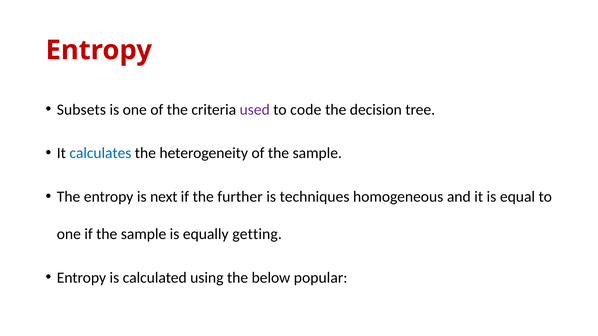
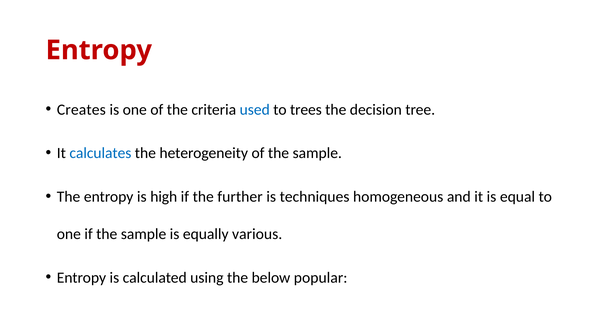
Subsets: Subsets -> Creates
used colour: purple -> blue
code: code -> trees
next: next -> high
getting: getting -> various
